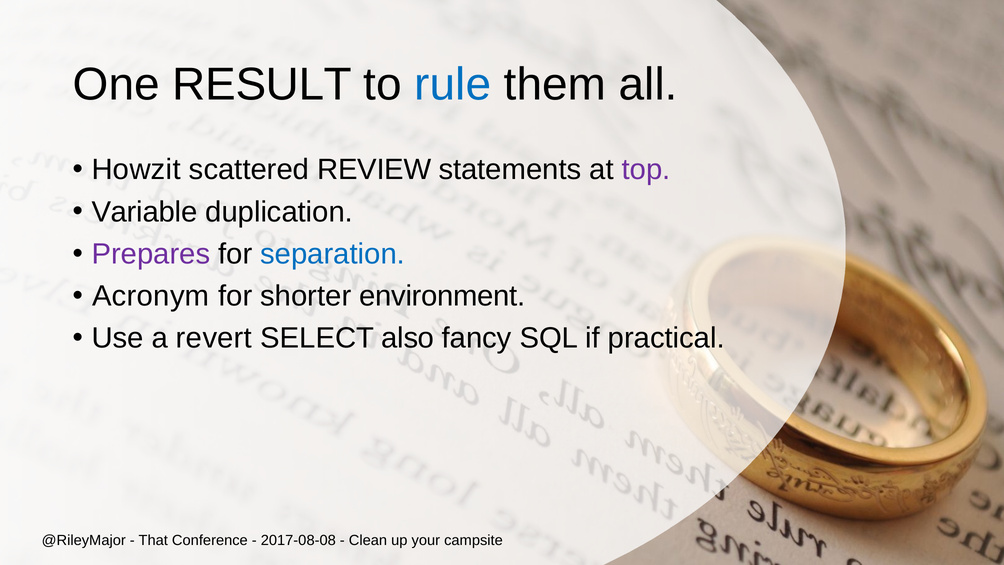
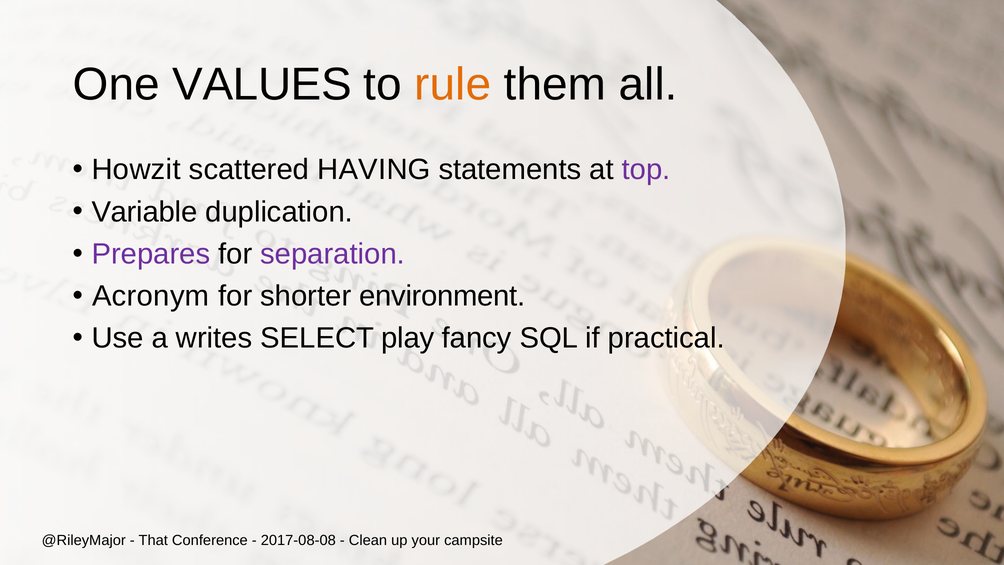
RESULT: RESULT -> VALUES
rule colour: blue -> orange
REVIEW: REVIEW -> HAVING
separation colour: blue -> purple
revert: revert -> writes
also: also -> play
